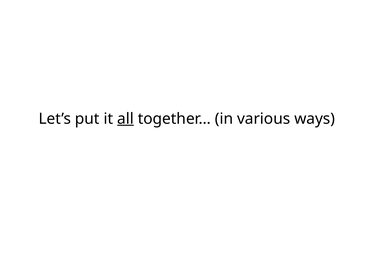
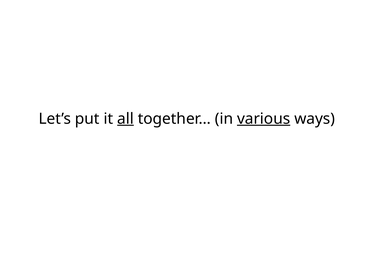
various underline: none -> present
